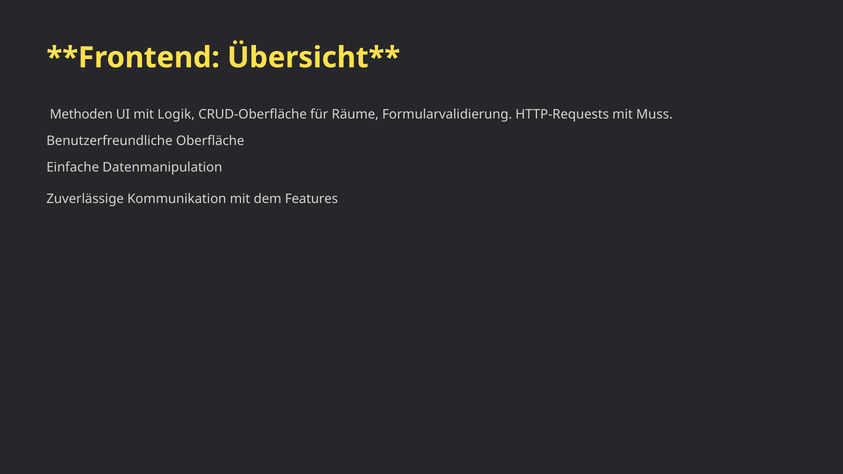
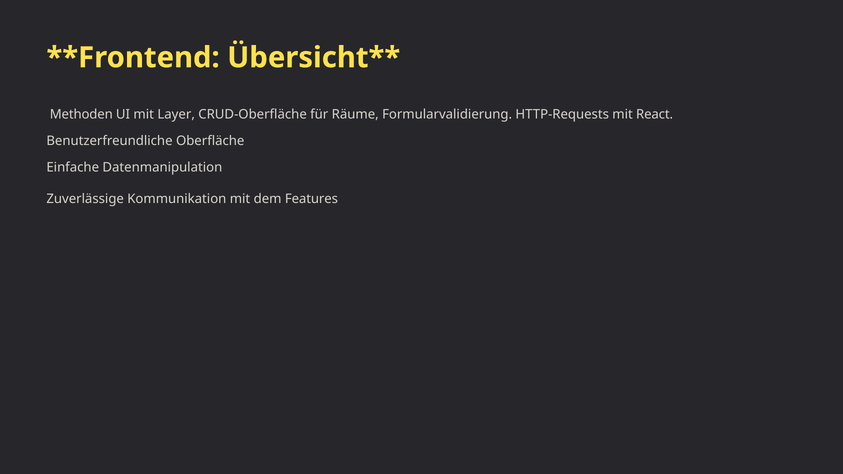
Logik: Logik -> Layer
Muss: Muss -> React
